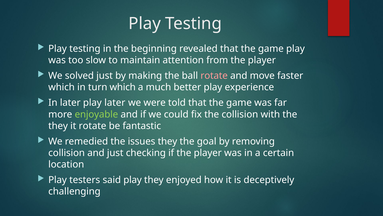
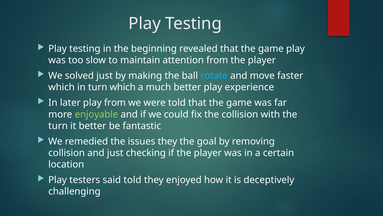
rotate at (214, 76) colour: pink -> light blue
play later: later -> from
they at (58, 126): they -> turn
it rotate: rotate -> better
said play: play -> told
